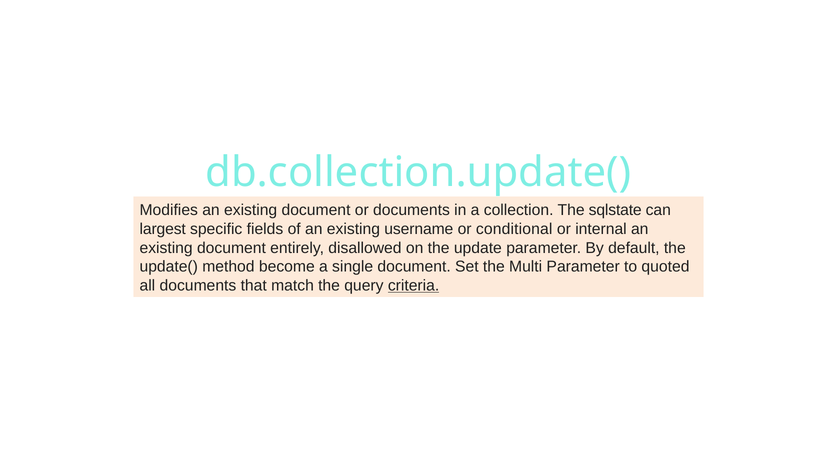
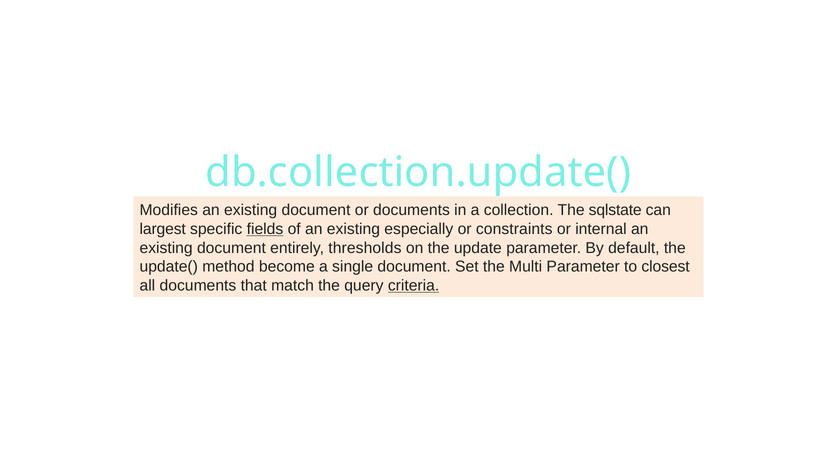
fields underline: none -> present
username: username -> especially
conditional: conditional -> constraints
disallowed: disallowed -> thresholds
quoted: quoted -> closest
